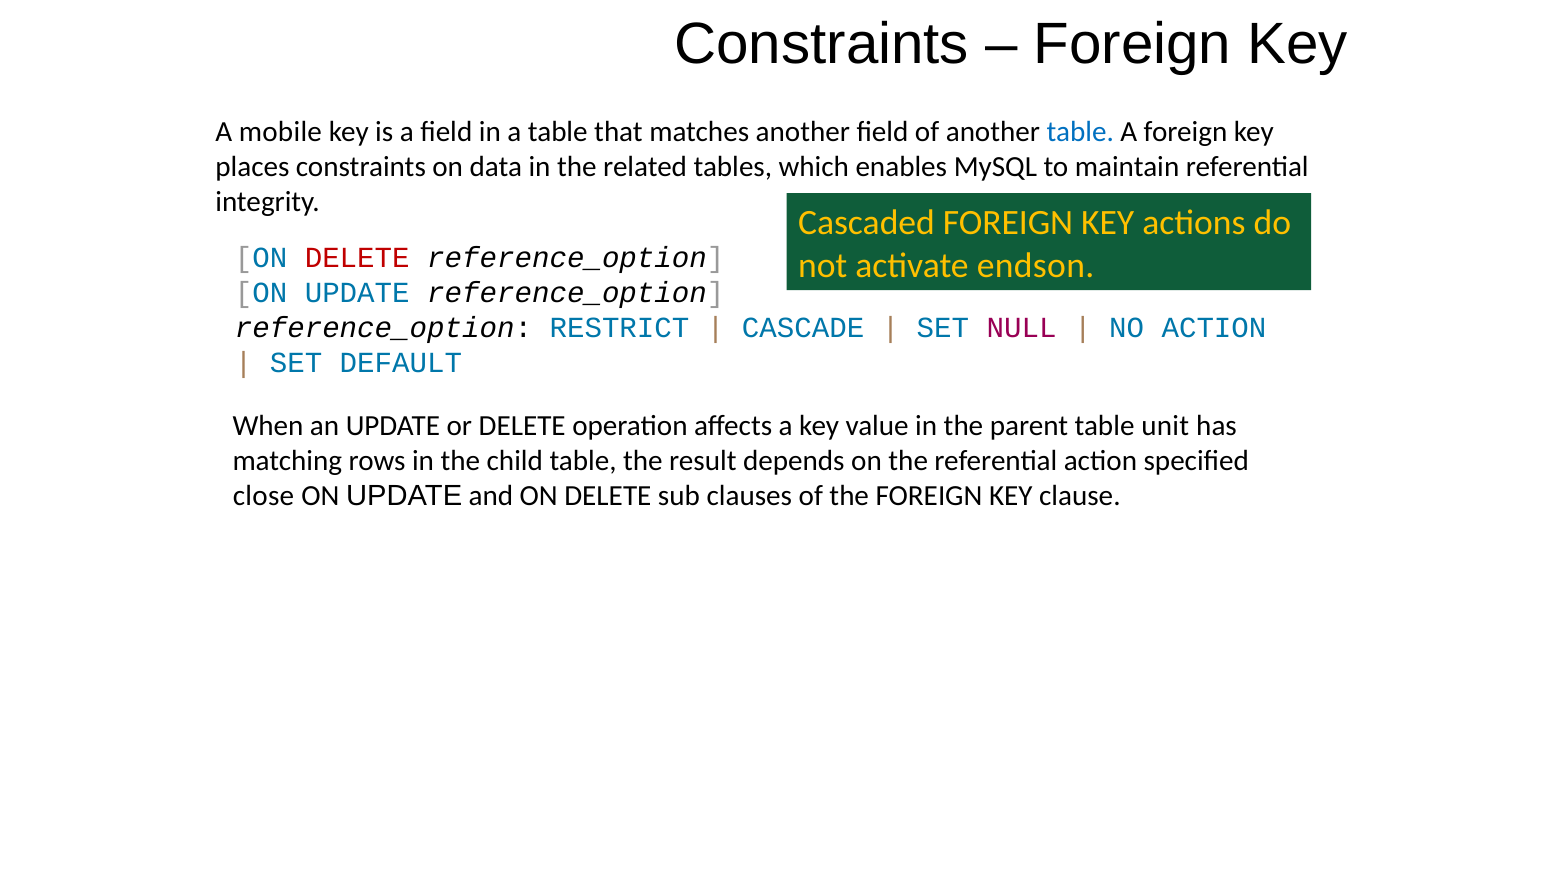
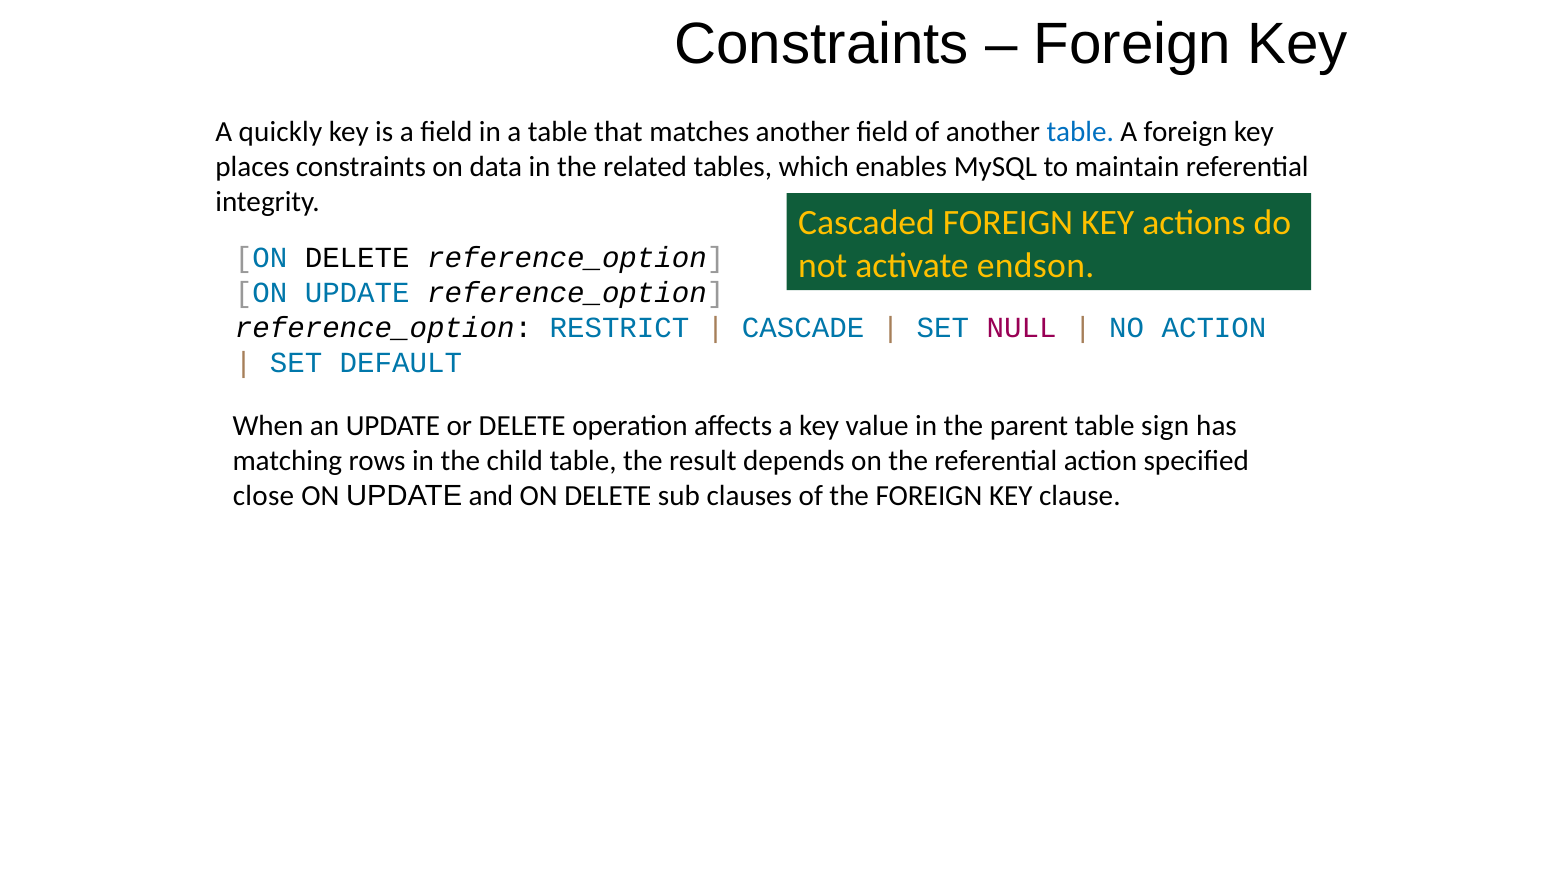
mobile: mobile -> quickly
DELETE at (357, 258) colour: red -> black
unit: unit -> sign
